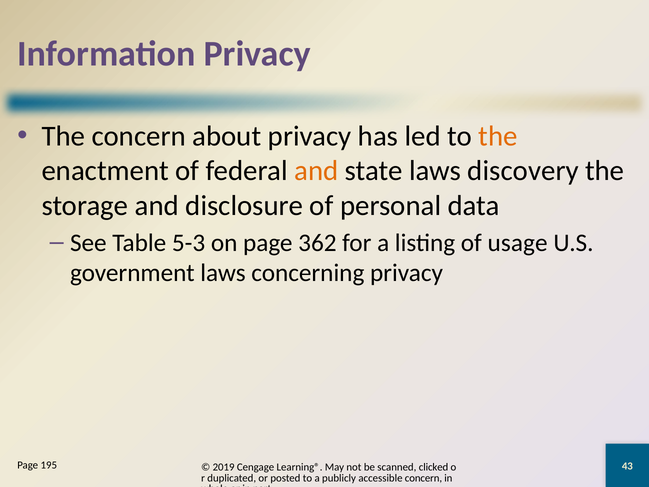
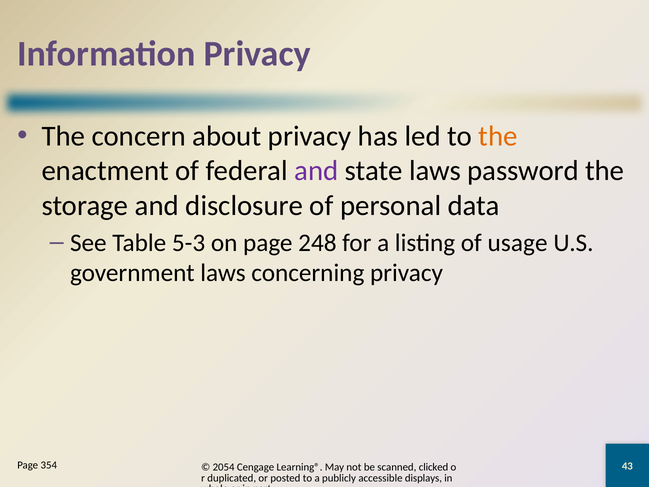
and at (316, 171) colour: orange -> purple
discovery: discovery -> password
362: 362 -> 248
195: 195 -> 354
2019: 2019 -> 2054
accessible concern: concern -> displays
